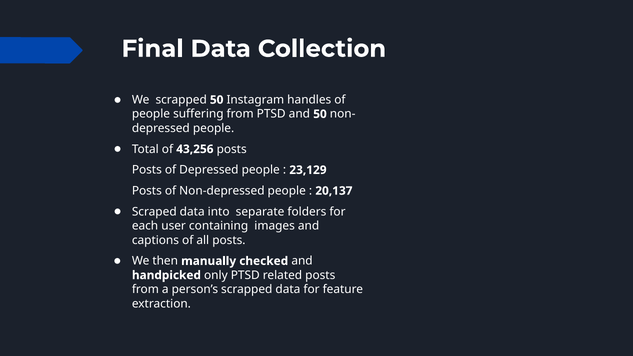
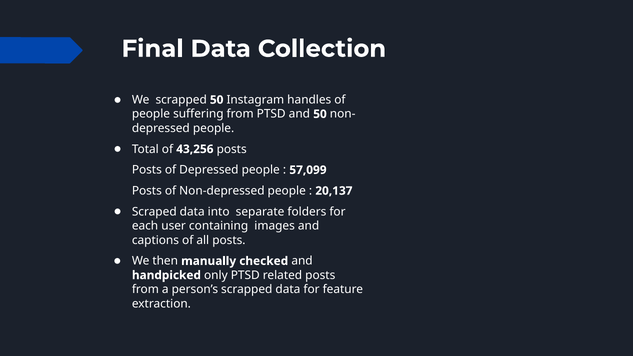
23,129: 23,129 -> 57,099
